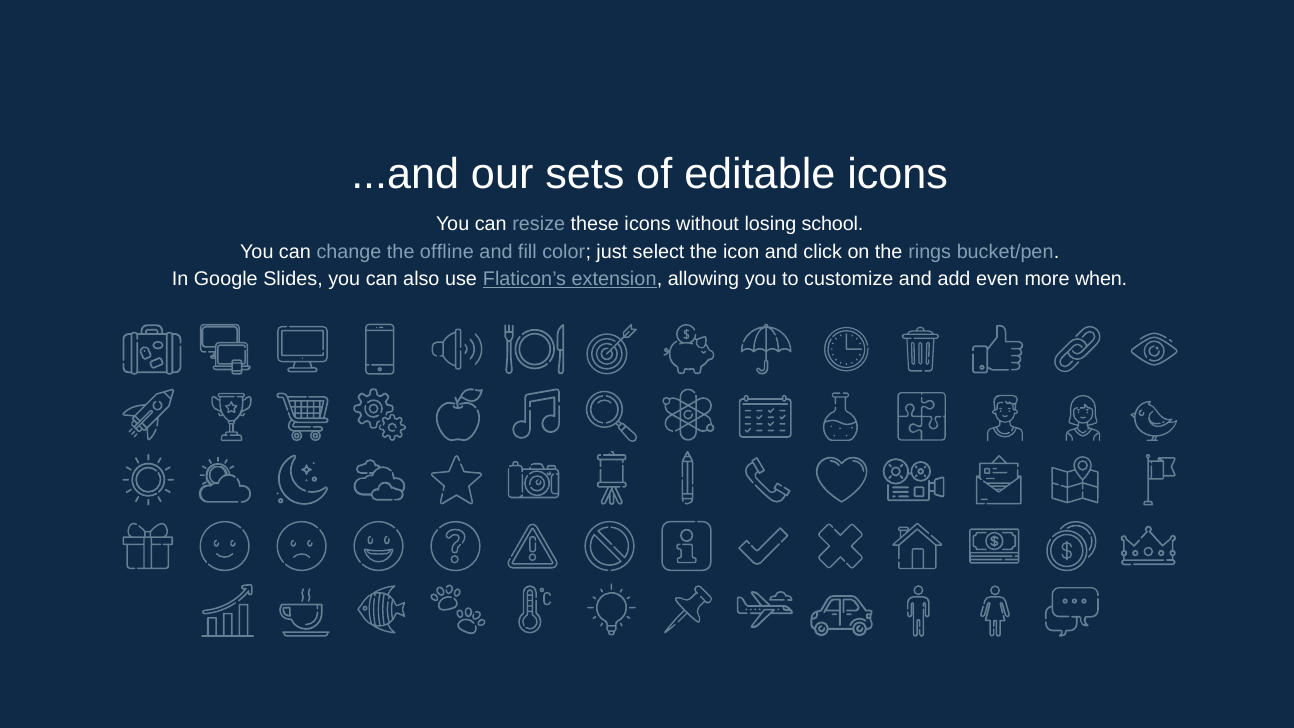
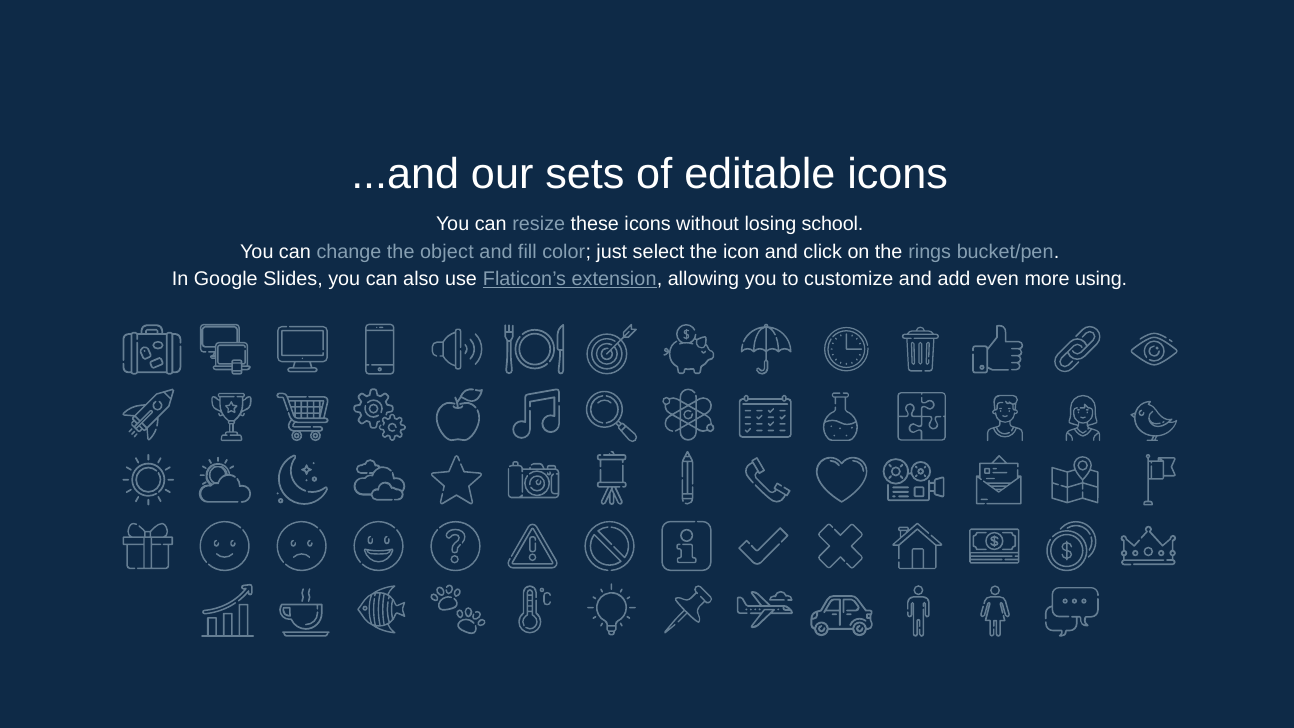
offline: offline -> object
when: when -> using
